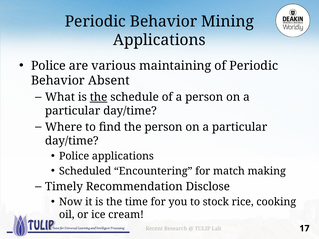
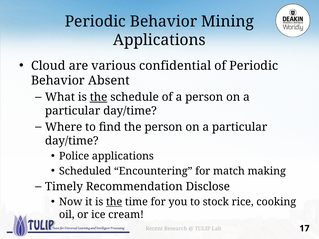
Police at (48, 66): Police -> Cloud
maintaining: maintaining -> confidential
the at (114, 202) underline: none -> present
